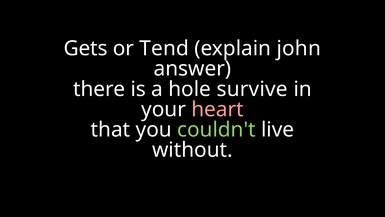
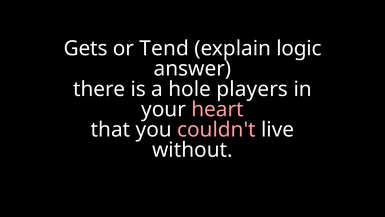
john: john -> logic
survive: survive -> players
couldn't colour: light green -> pink
